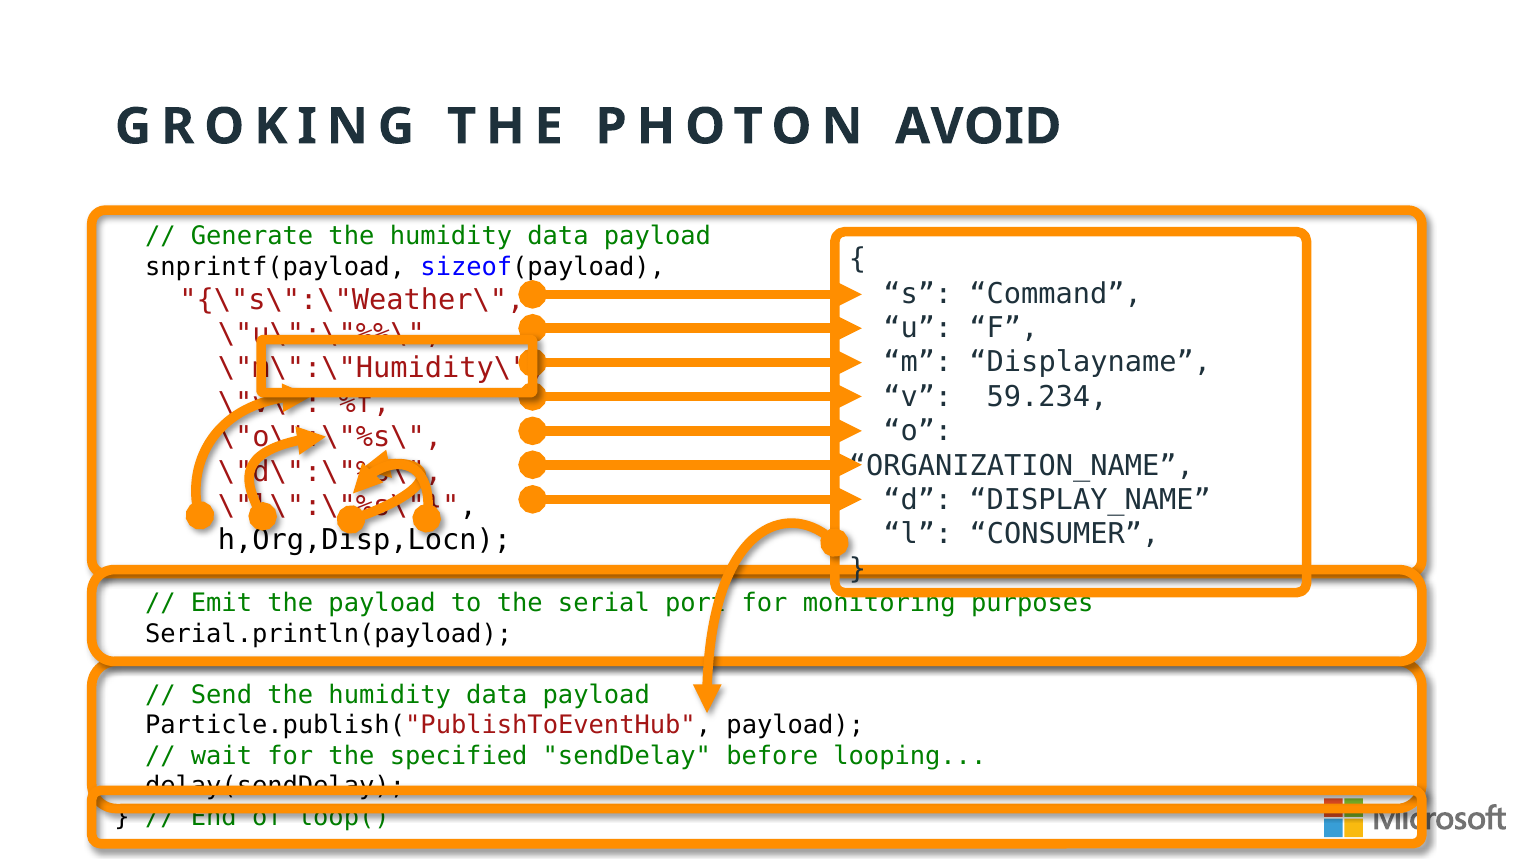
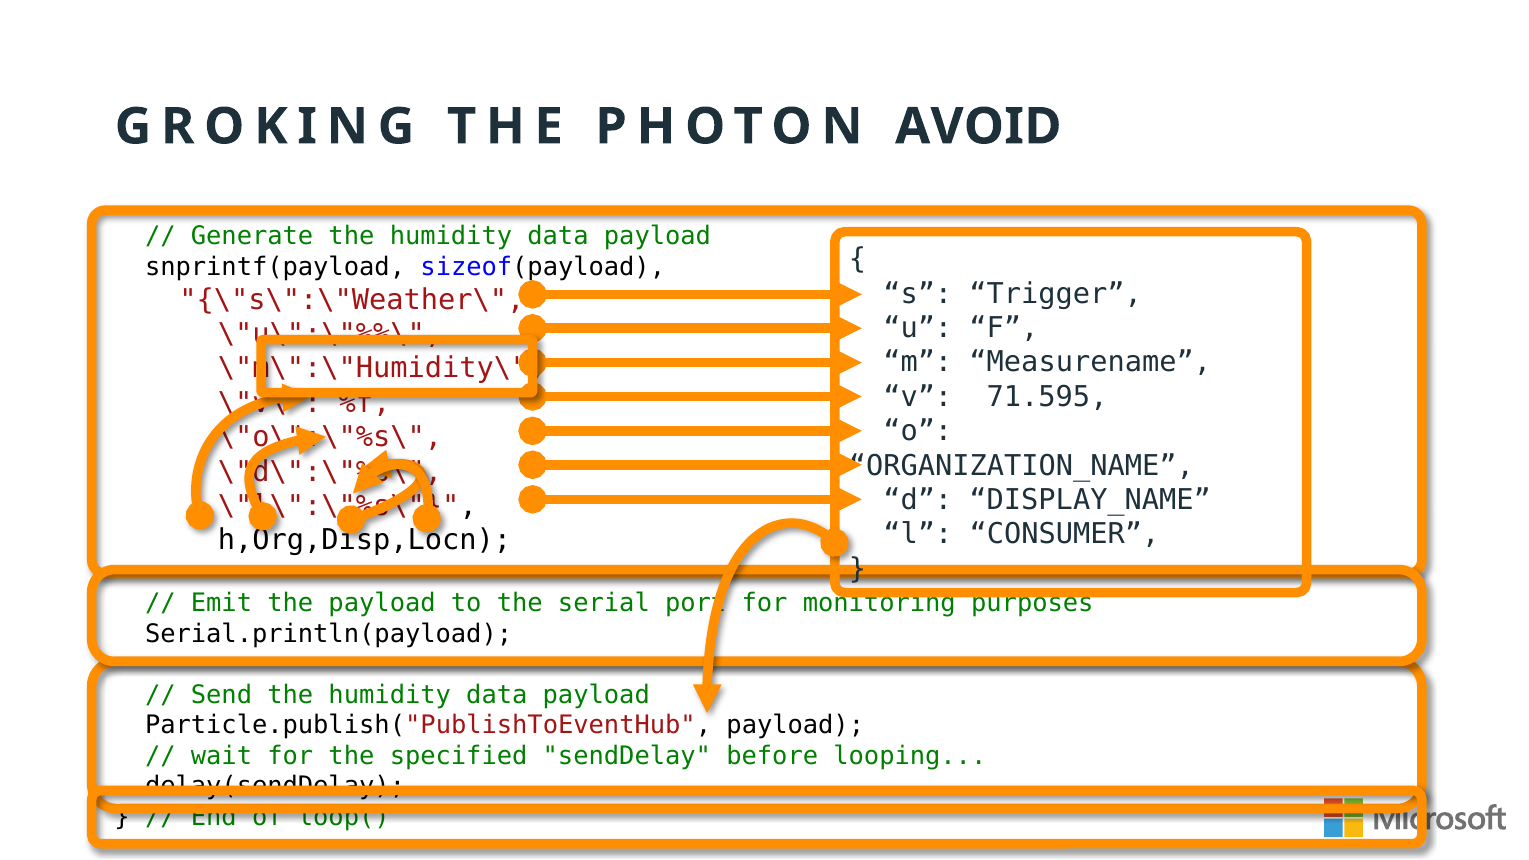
Command: Command -> Trigger
Displayname: Displayname -> Measurename
59.234: 59.234 -> 71.595
